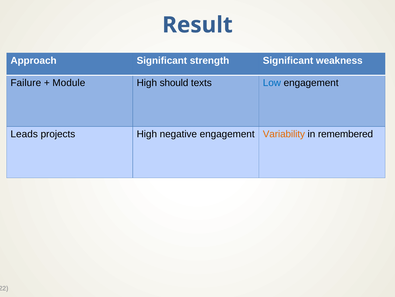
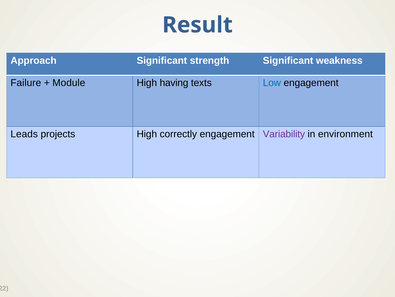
should: should -> having
negative: negative -> correctly
Variability colour: orange -> purple
remembered: remembered -> environment
